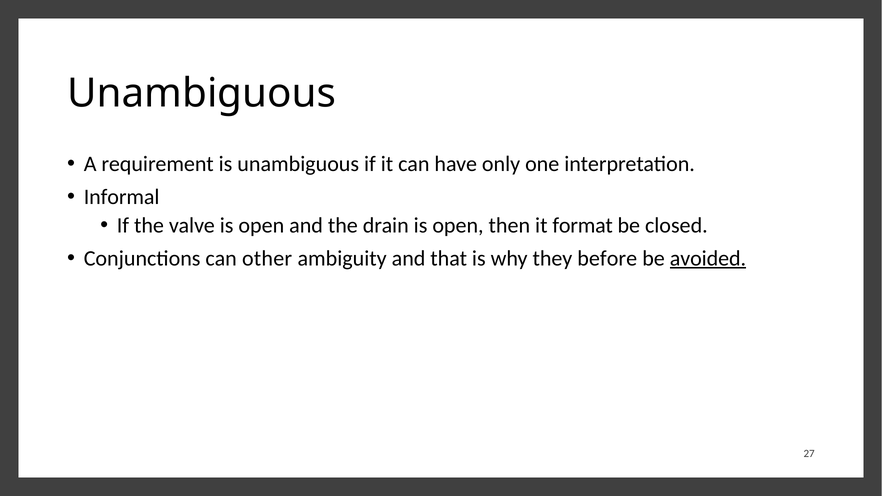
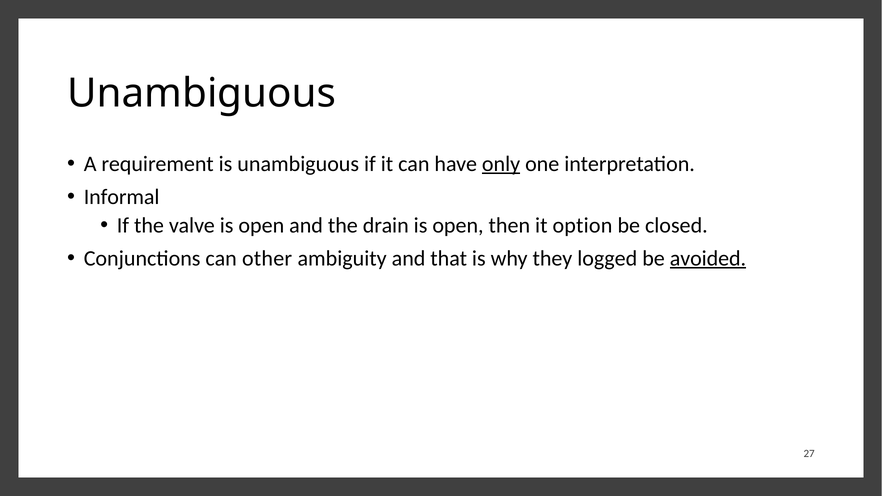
only underline: none -> present
format: format -> option
before: before -> logged
